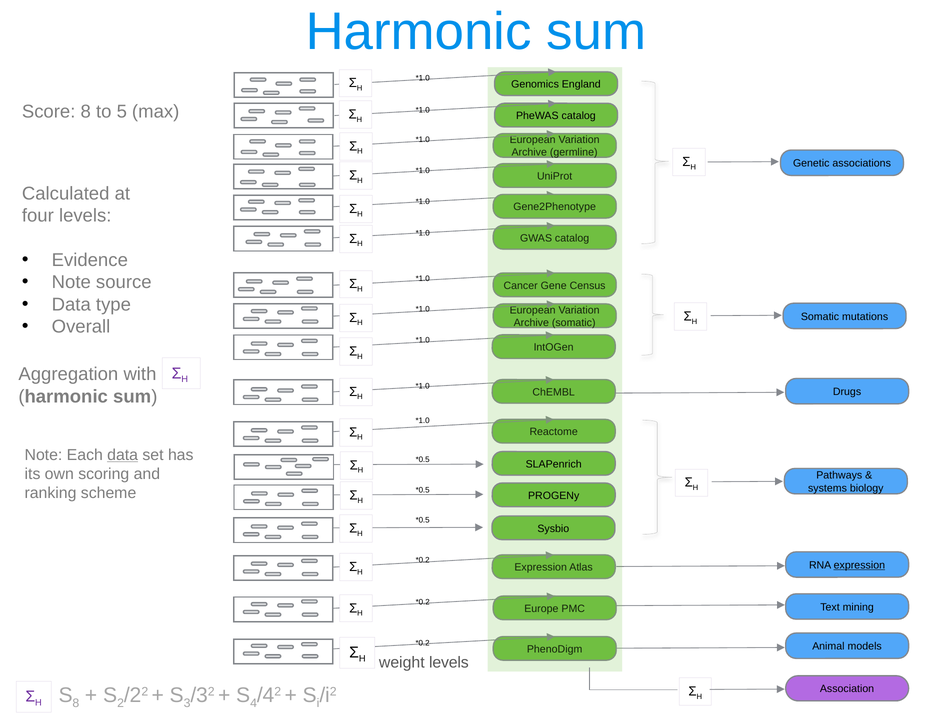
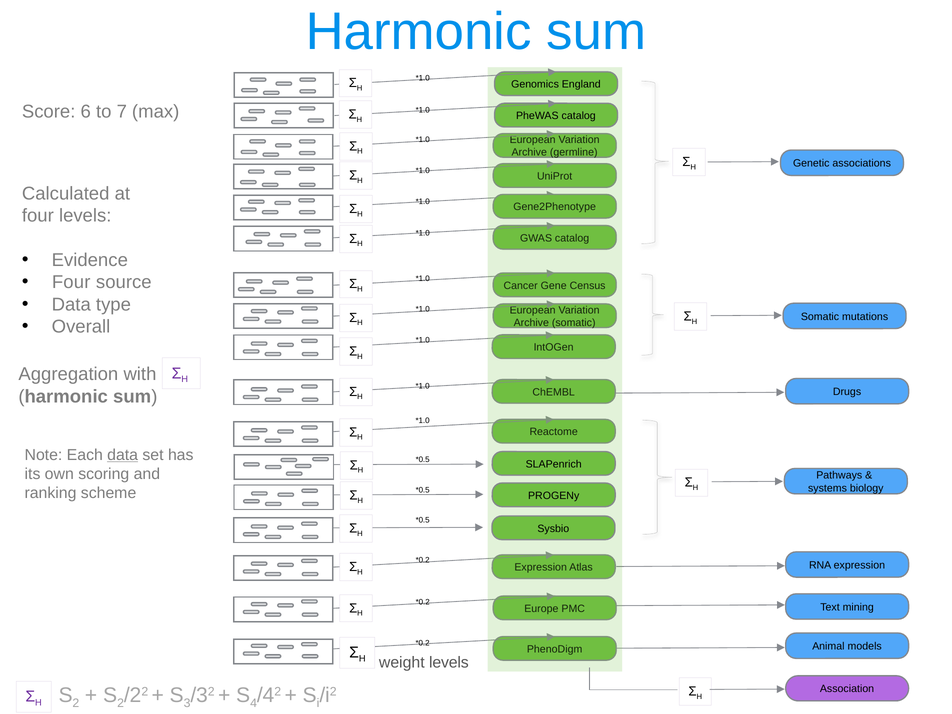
Score 8: 8 -> 6
5: 5 -> 7
Note at (71, 282): Note -> Four
expression at (859, 565) underline: present -> none
8 at (76, 703): 8 -> 2
